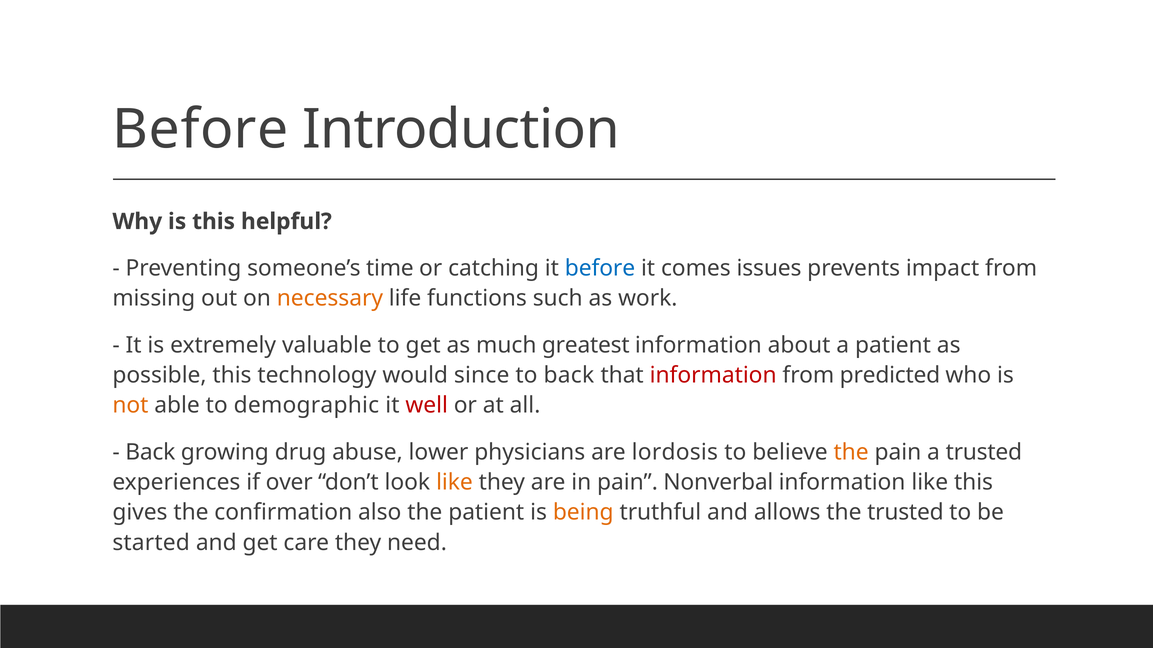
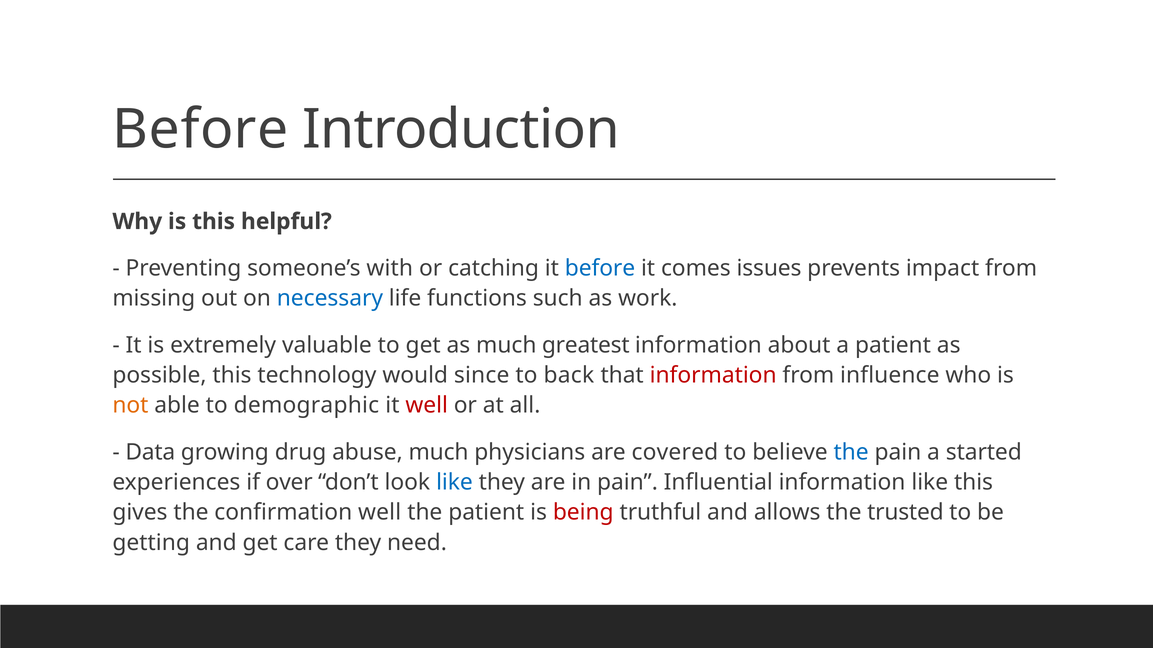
time: time -> with
necessary colour: orange -> blue
predicted: predicted -> influence
Back at (150, 453): Back -> Data
abuse lower: lower -> much
lordosis: lordosis -> covered
the at (851, 453) colour: orange -> blue
a trusted: trusted -> started
like at (454, 483) colour: orange -> blue
Nonverbal: Nonverbal -> Influential
confirmation also: also -> well
being colour: orange -> red
started: started -> getting
